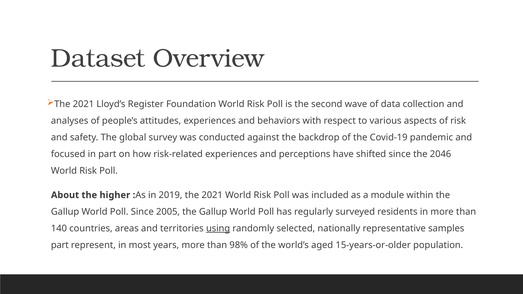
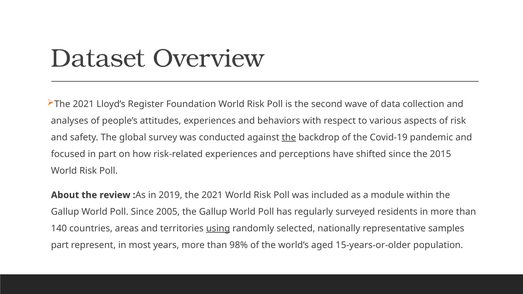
the at (289, 138) underline: none -> present
2046: 2046 -> 2015
higher: higher -> review
